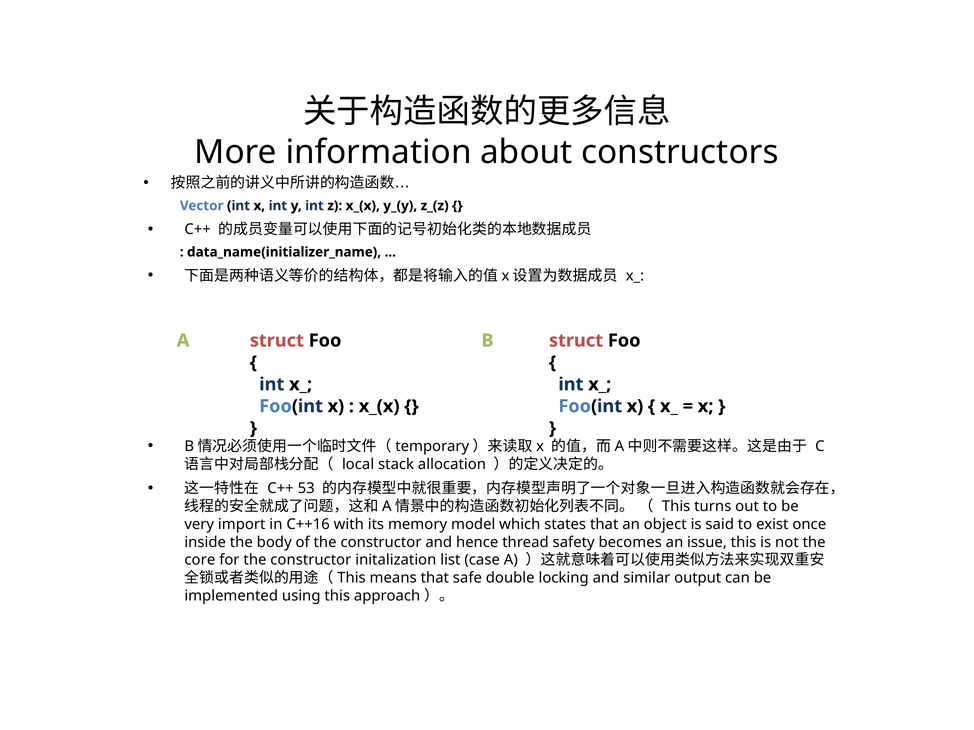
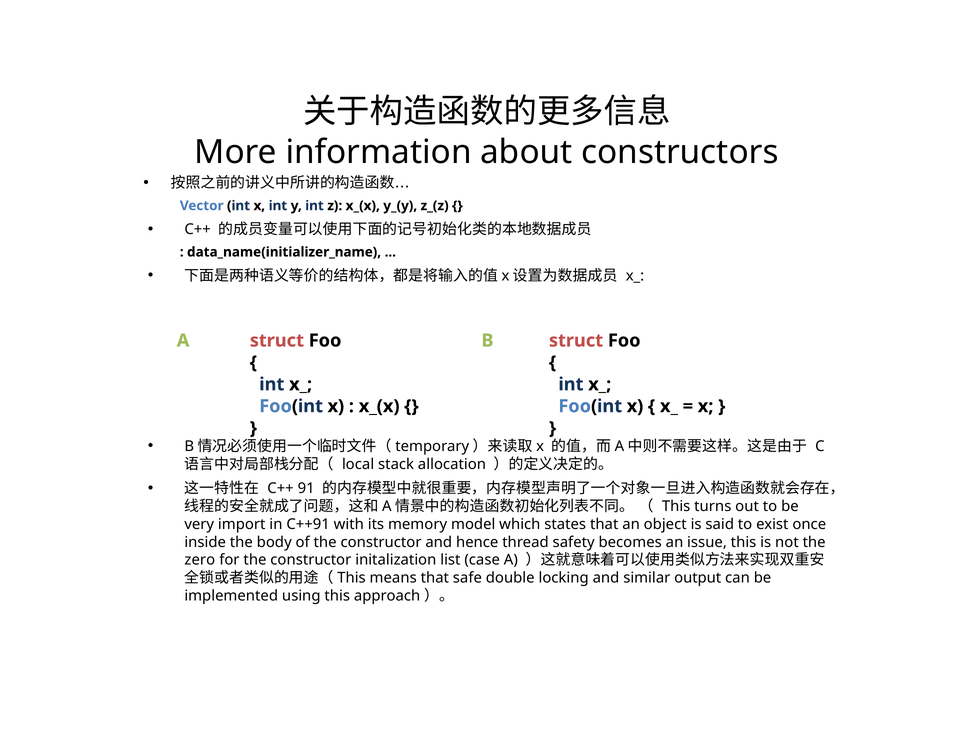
53: 53 -> 91
C++16: C++16 -> C++91
core: core -> zero
